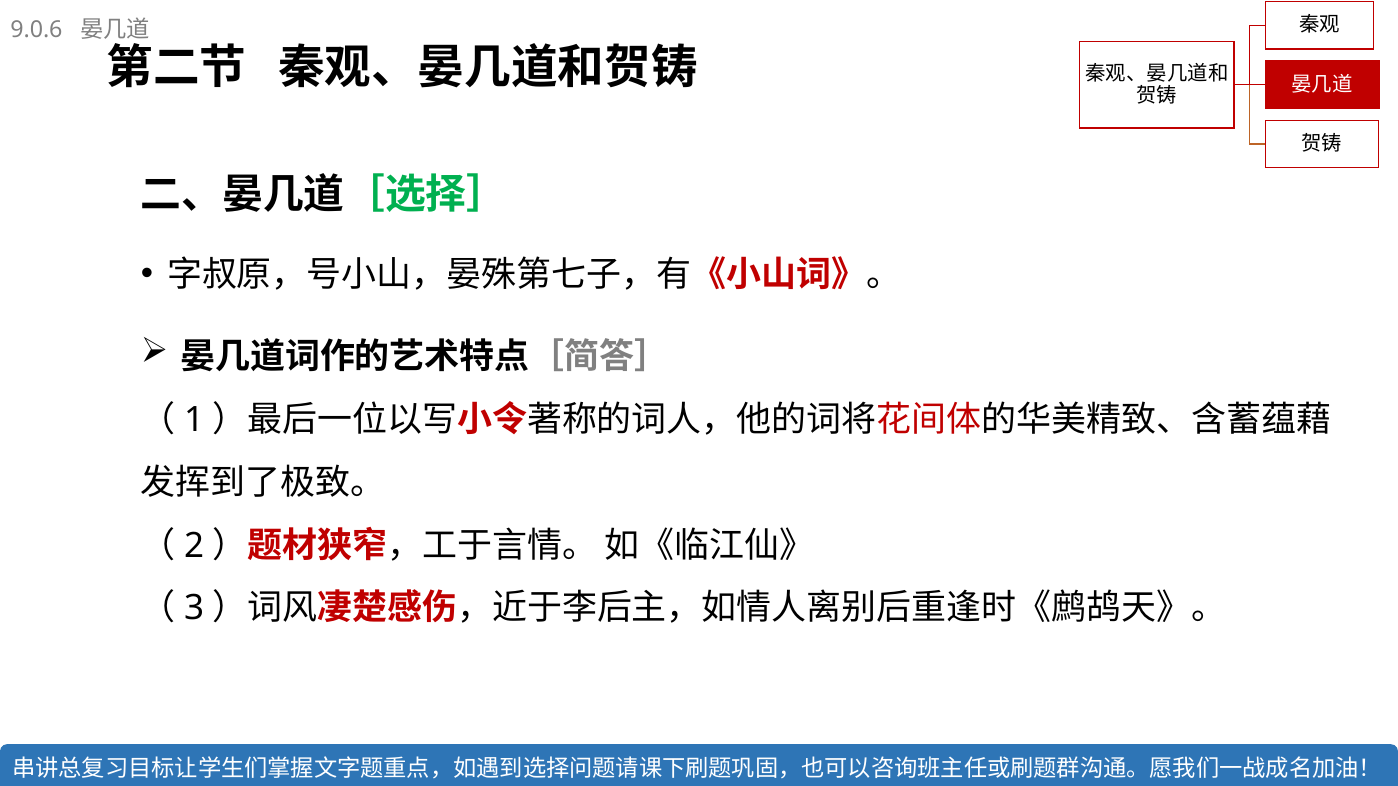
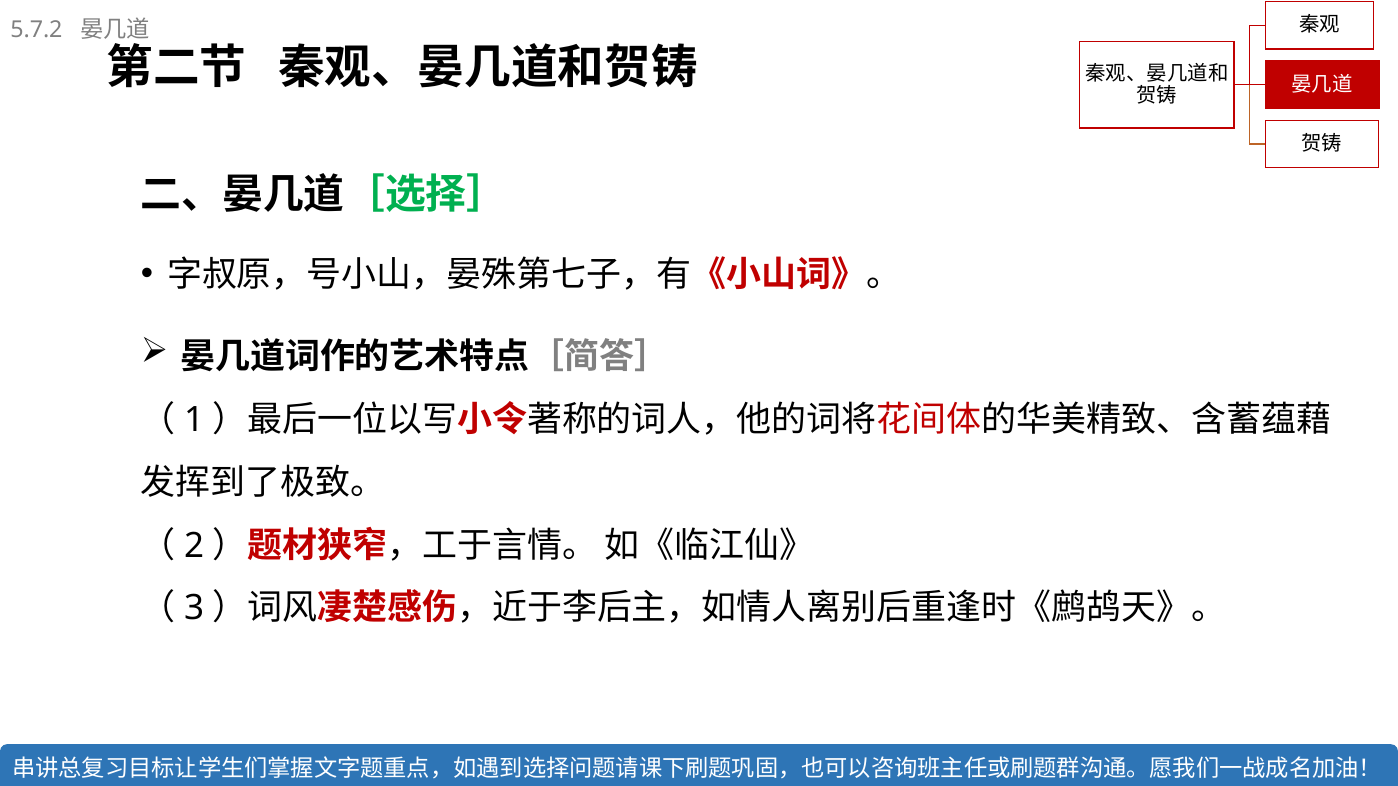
9.0.6: 9.0.6 -> 5.7.2
